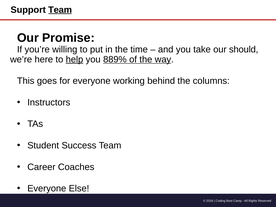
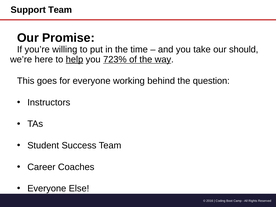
Team at (60, 10) underline: present -> none
889%: 889% -> 723%
columns: columns -> question
